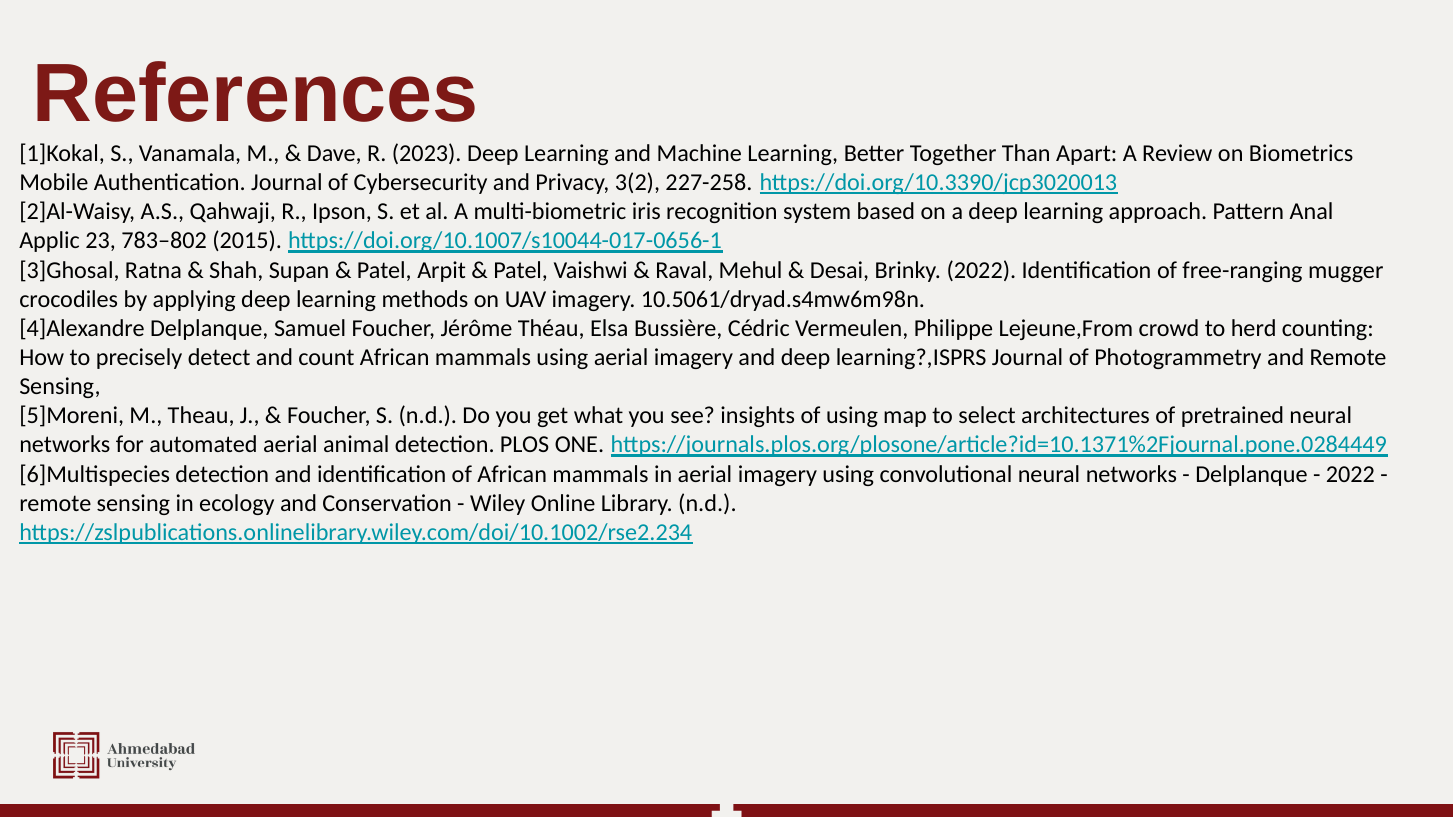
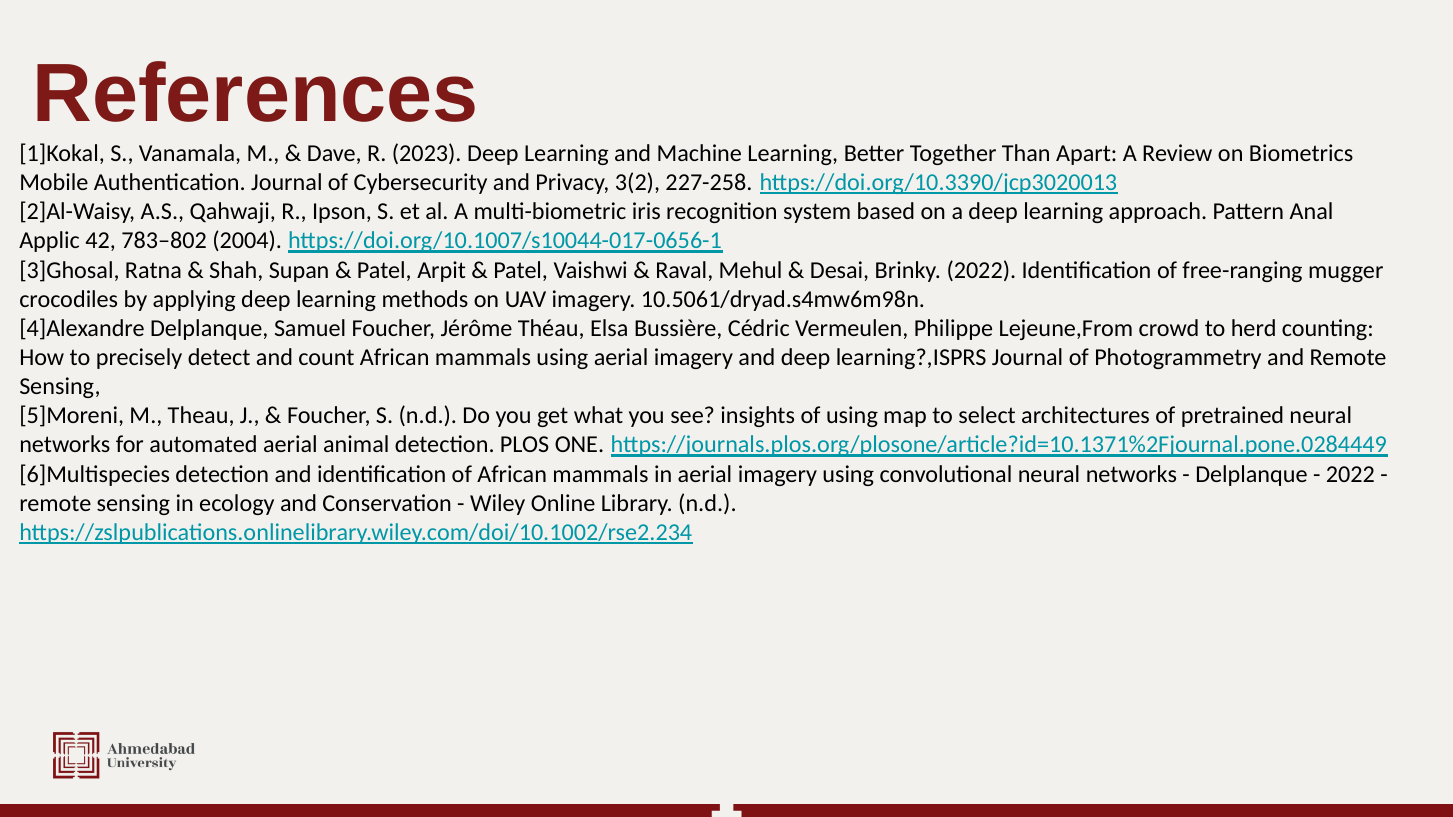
23: 23 -> 42
2015: 2015 -> 2004
